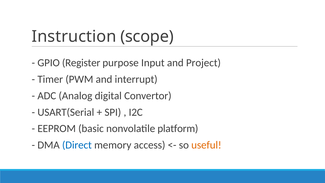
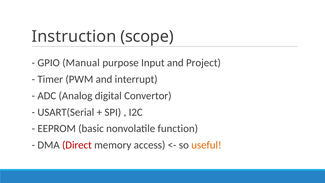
Register: Register -> Manual
platform: platform -> function
Direct colour: blue -> red
